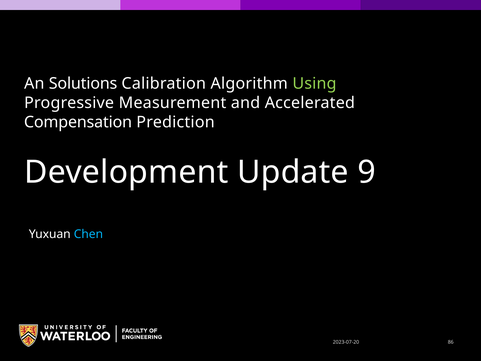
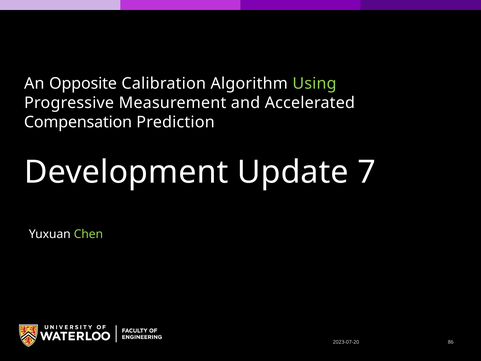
Solutions: Solutions -> Opposite
9: 9 -> 7
Chen colour: light blue -> light green
